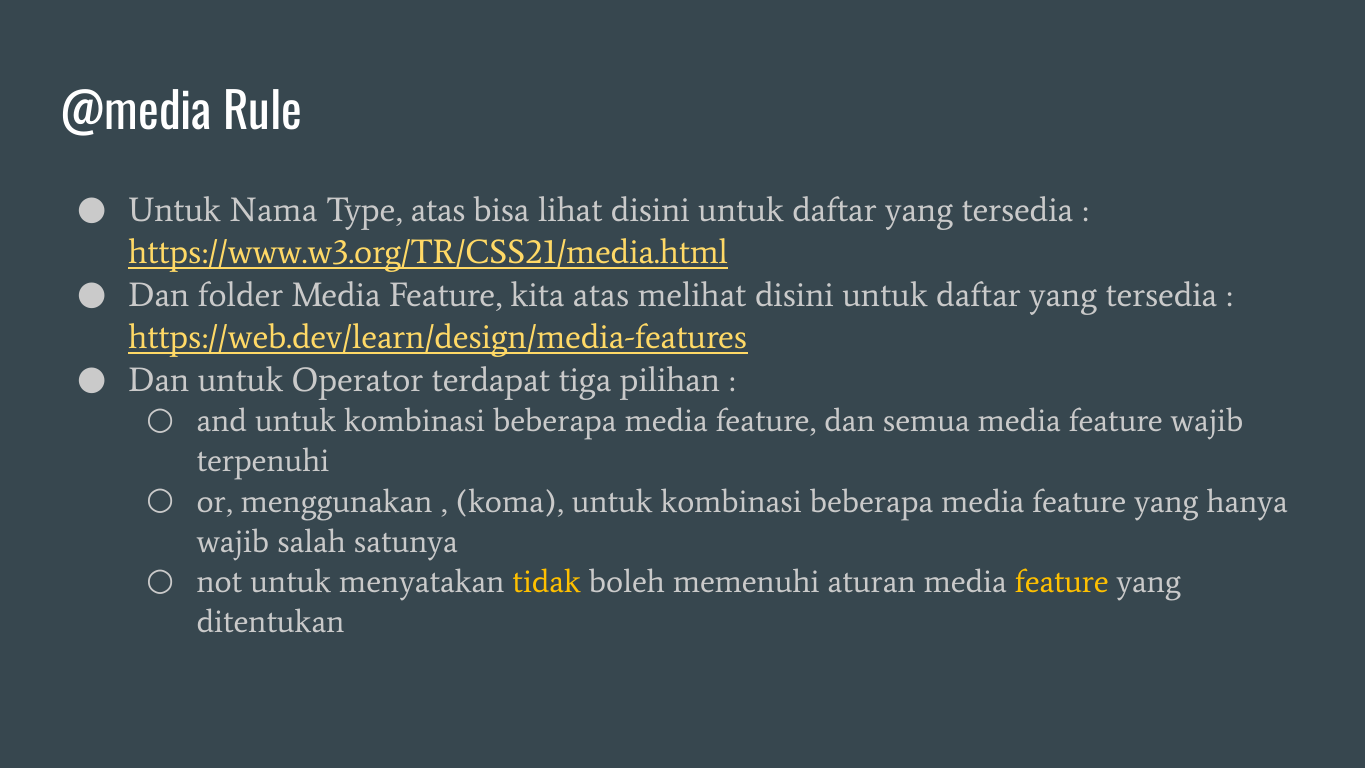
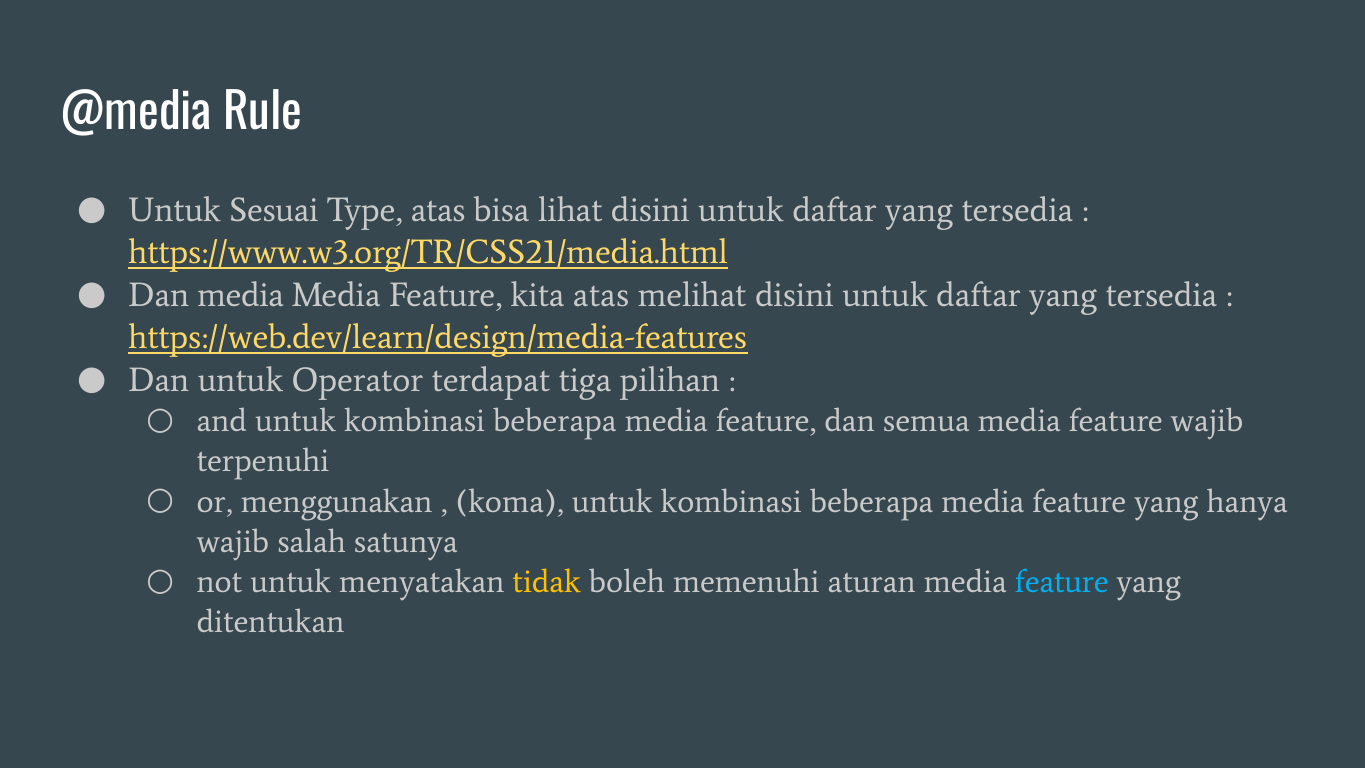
Nama: Nama -> Sesuai
Dan folder: folder -> media
feature at (1062, 581) colour: yellow -> light blue
